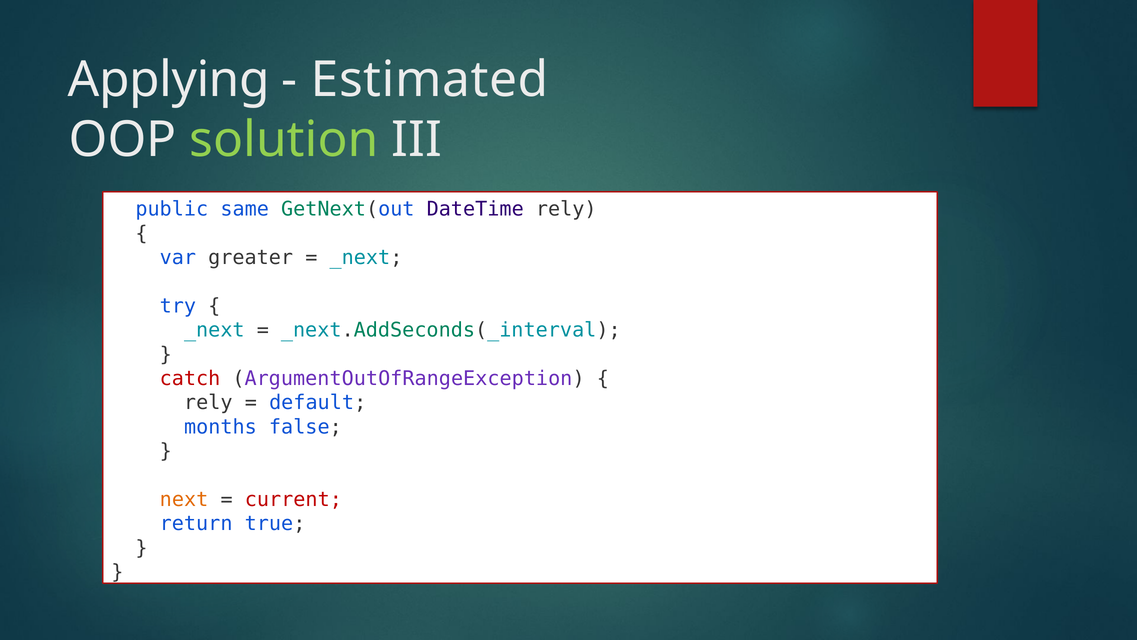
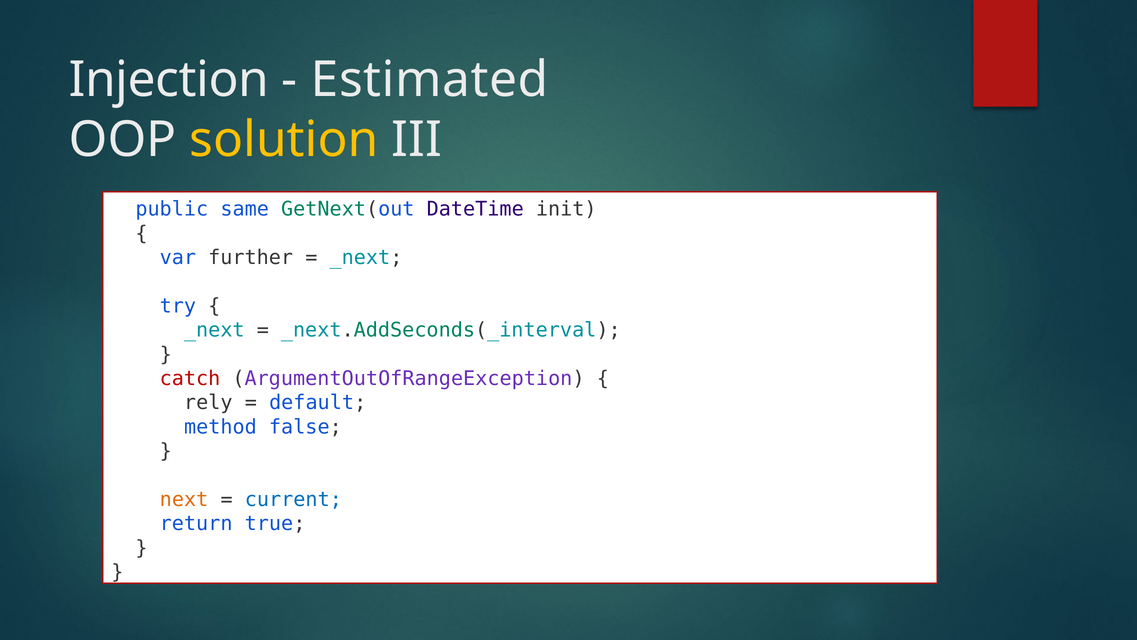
Applying: Applying -> Injection
solution colour: light green -> yellow
DateTime rely: rely -> init
greater: greater -> further
months: months -> method
current colour: red -> blue
